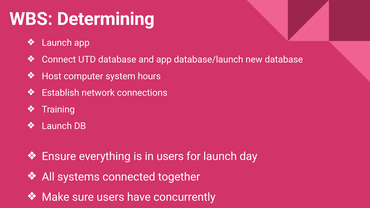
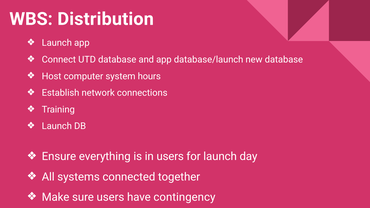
Determining: Determining -> Distribution
concurrently: concurrently -> contingency
